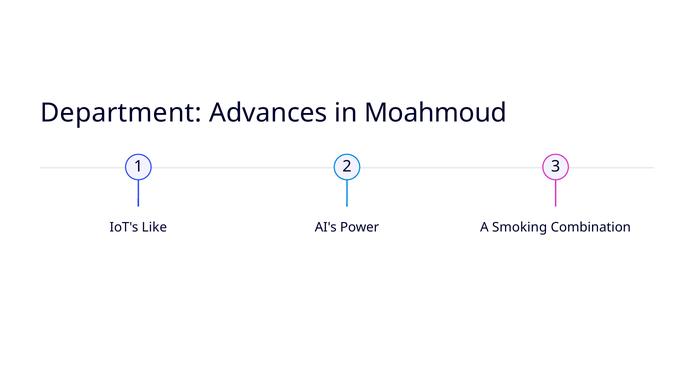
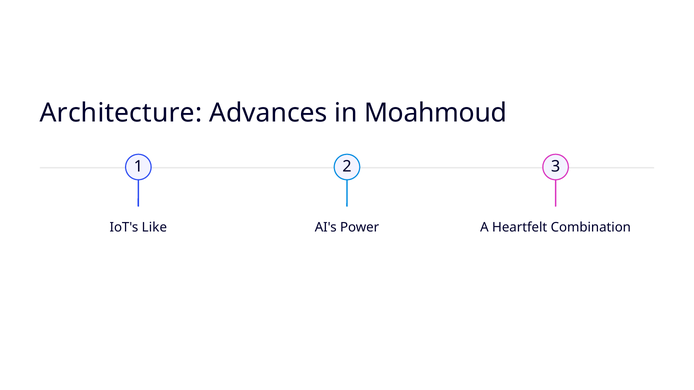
Department: Department -> Architecture
Smoking: Smoking -> Heartfelt
